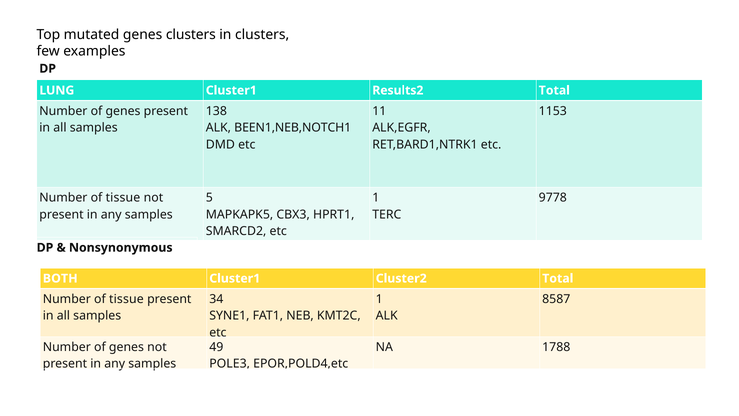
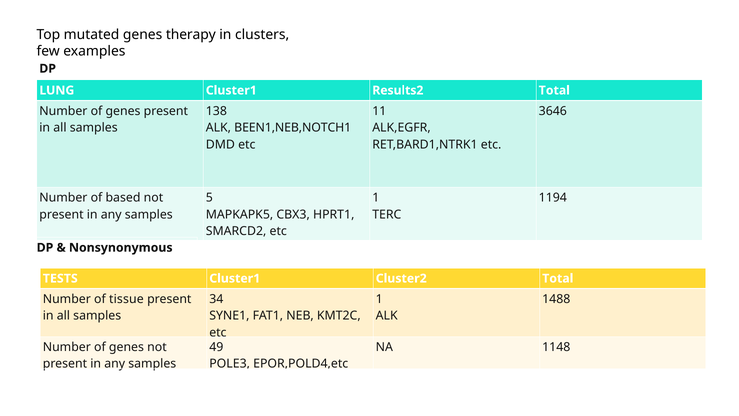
genes clusters: clusters -> therapy
1153: 1153 -> 3646
tissue at (123, 198): tissue -> based
9778: 9778 -> 1194
BOTH: BOTH -> TESTS
8587: 8587 -> 1488
1788: 1788 -> 1148
